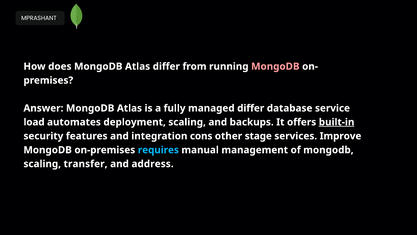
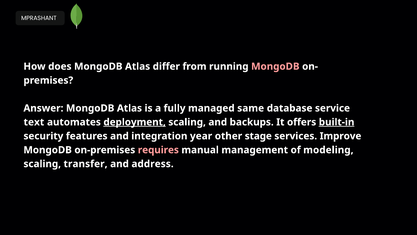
managed differ: differ -> same
load: load -> text
deployment underline: none -> present
cons: cons -> year
requires colour: light blue -> pink
of mongodb: mongodb -> modeling
